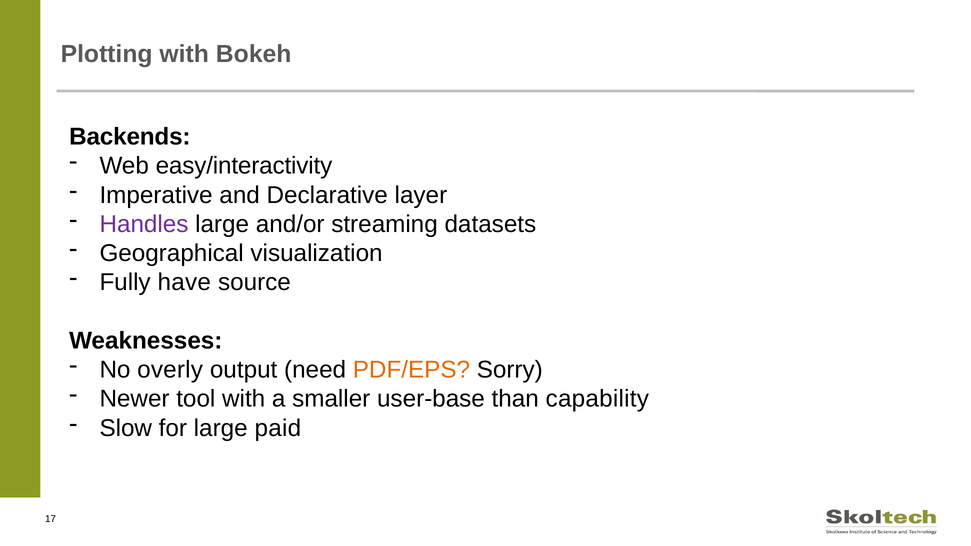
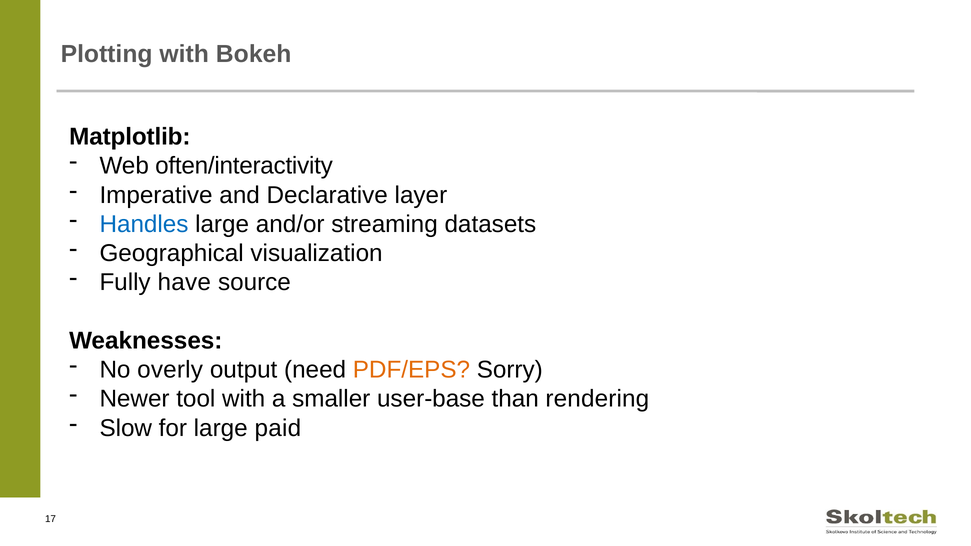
Backends: Backends -> Matplotlib
easy/interactivity: easy/interactivity -> often/interactivity
Handles colour: purple -> blue
capability: capability -> rendering
